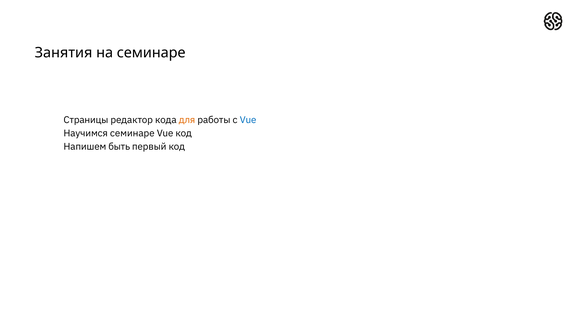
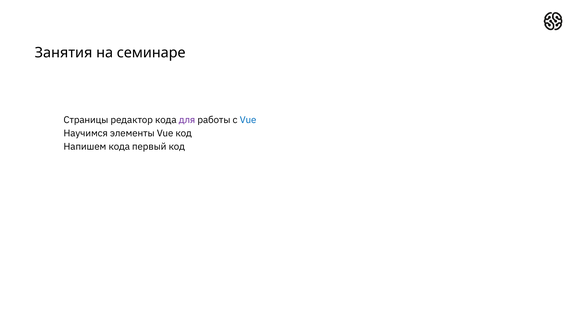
для colour: orange -> purple
Научимся семинаре: семинаре -> элементы
Напишем быть: быть -> кода
